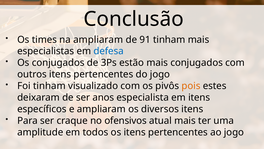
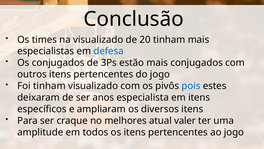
na ampliaram: ampliaram -> visualizado
91: 91 -> 20
pois colour: orange -> blue
ofensivos: ofensivos -> melhores
atual mais: mais -> valer
